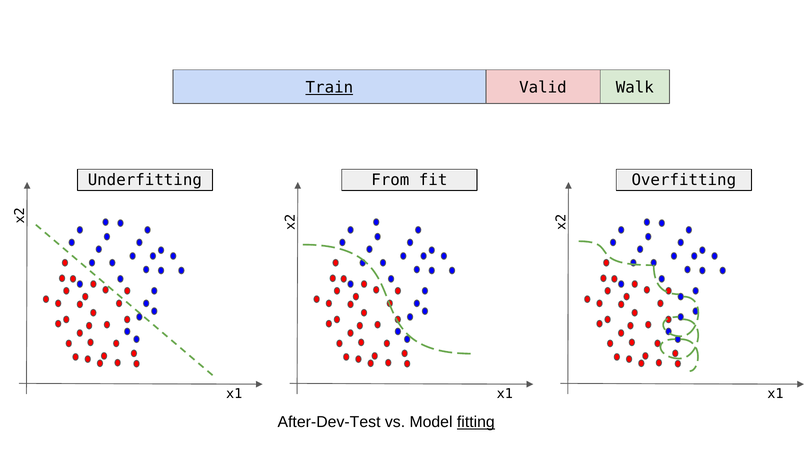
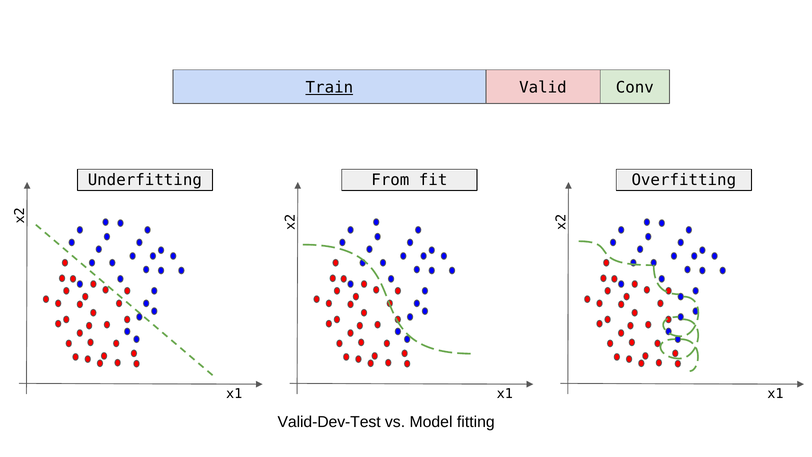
Walk: Walk -> Conv
After-Dev-Test: After-Dev-Test -> Valid-Dev-Test
fitting underline: present -> none
